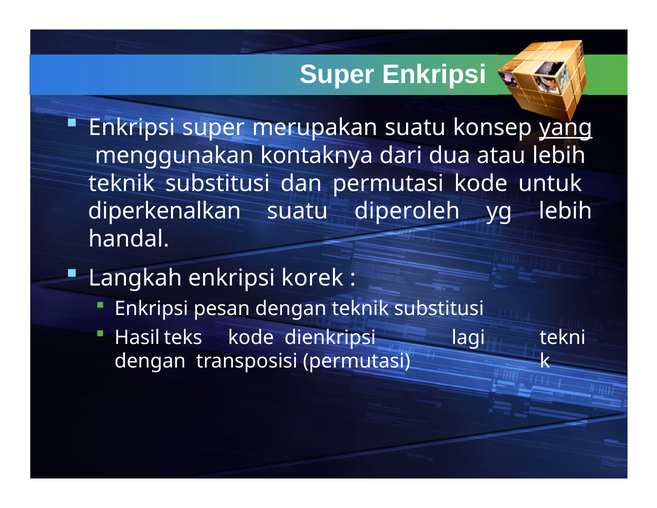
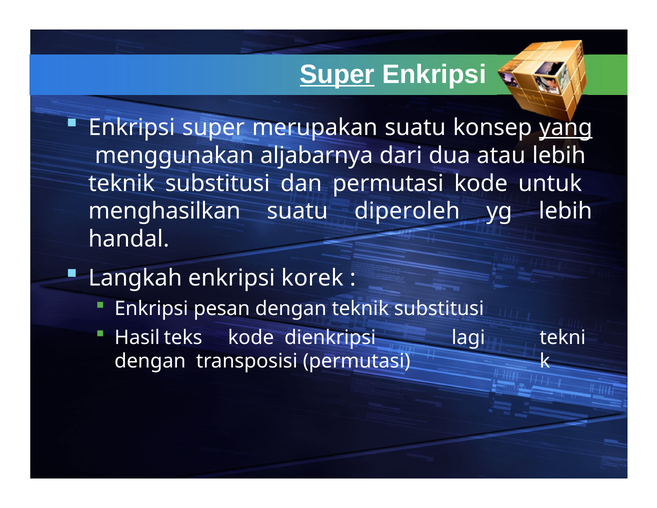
Super at (337, 74) underline: none -> present
kontaknya: kontaknya -> aljabarnya
diperkenalkan: diperkenalkan -> menghasilkan
